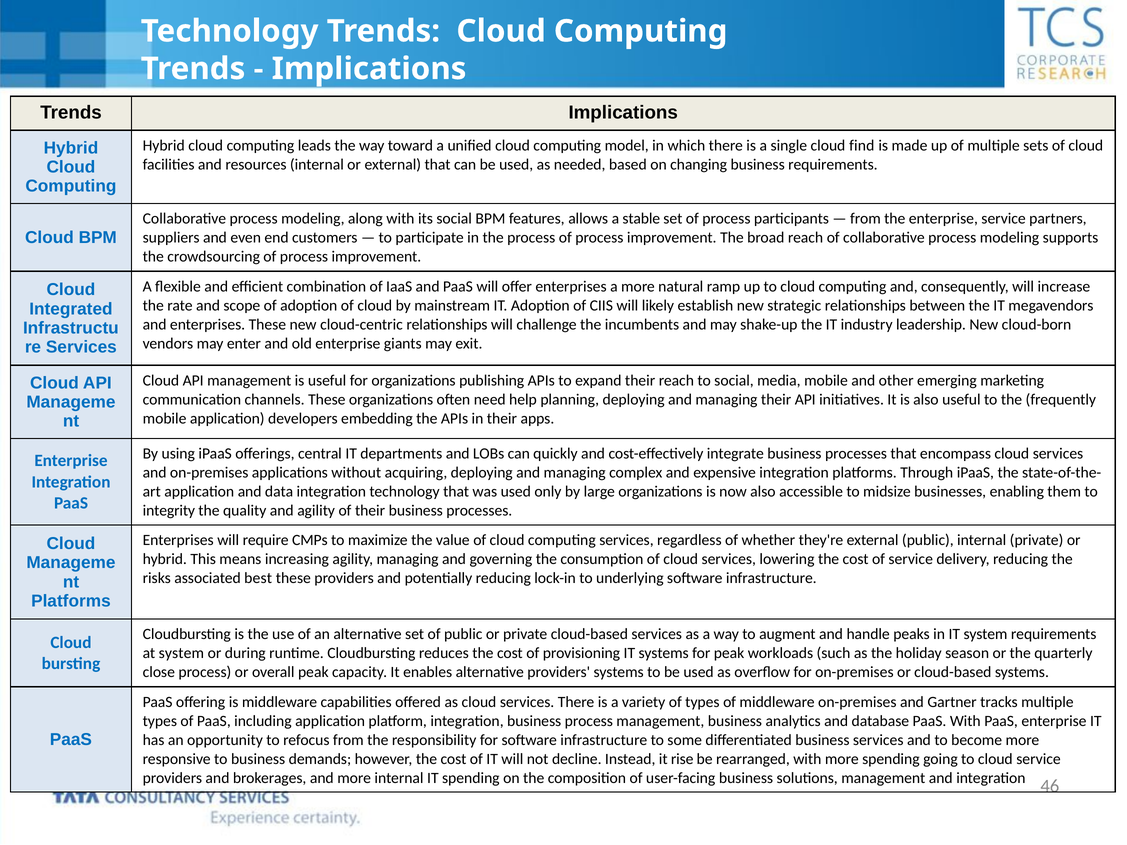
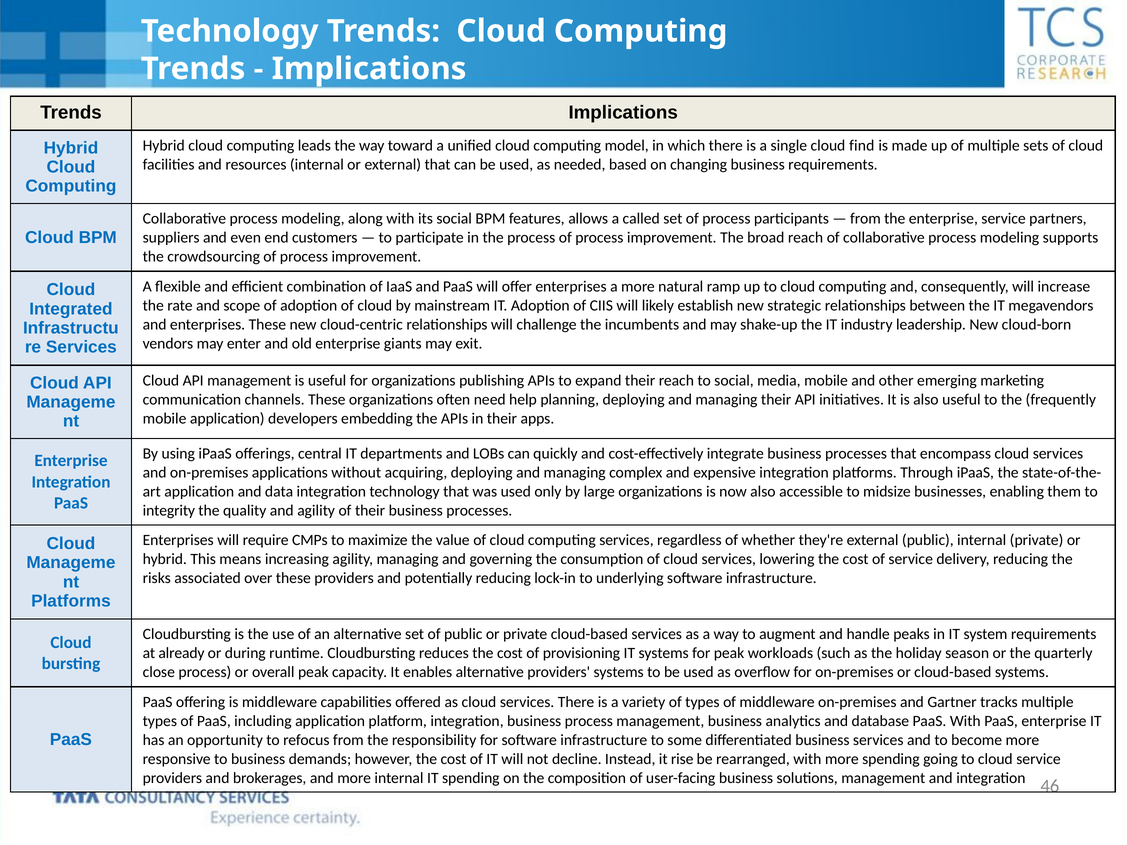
stable: stable -> called
best: best -> over
at system: system -> already
